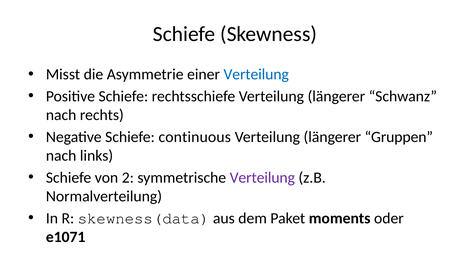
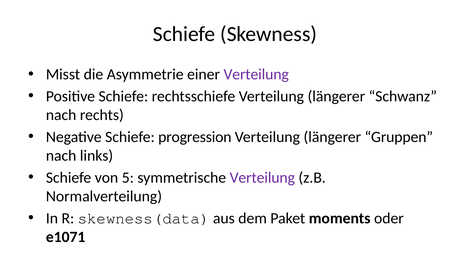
Verteilung at (256, 75) colour: blue -> purple
continuous: continuous -> progression
2: 2 -> 5
